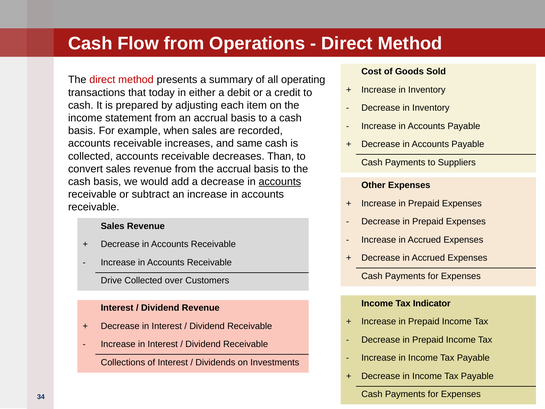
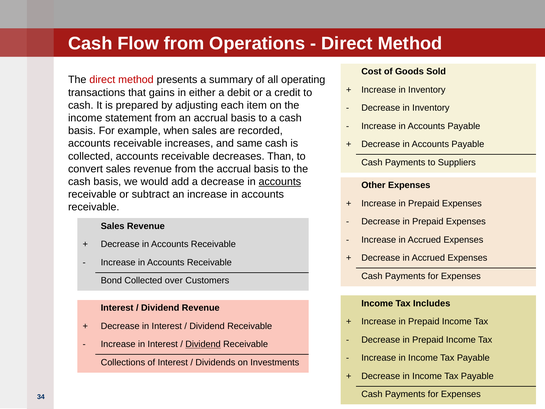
today: today -> gains
Drive: Drive -> Bond
Indicator: Indicator -> Includes
Dividend at (203, 344) underline: none -> present
